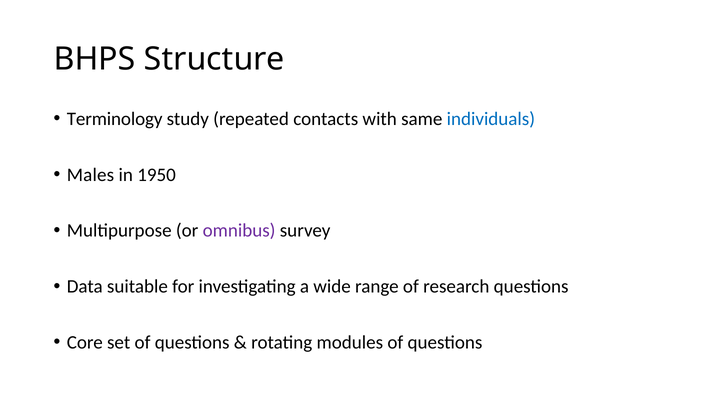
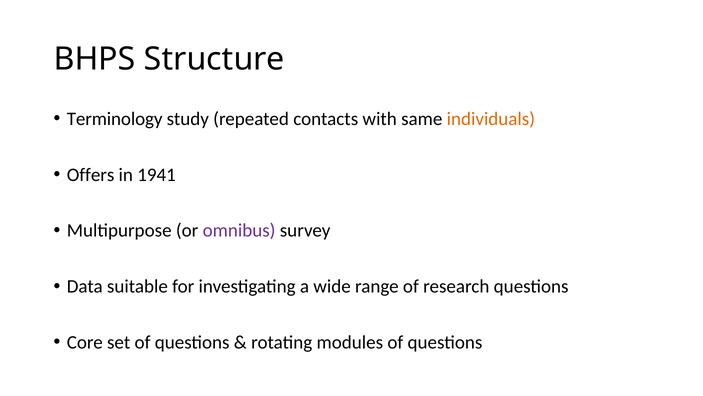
individuals colour: blue -> orange
Males: Males -> Offers
1950: 1950 -> 1941
